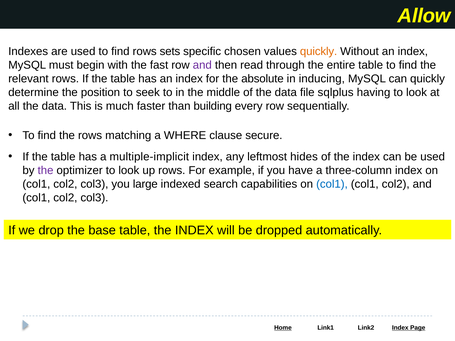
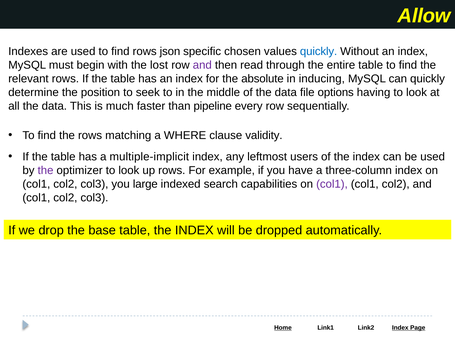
sets: sets -> json
quickly at (319, 52) colour: orange -> blue
fast: fast -> lost
sqlplus: sqlplus -> options
building: building -> pipeline
secure: secure -> validity
hides: hides -> users
col1 at (332, 184) colour: blue -> purple
